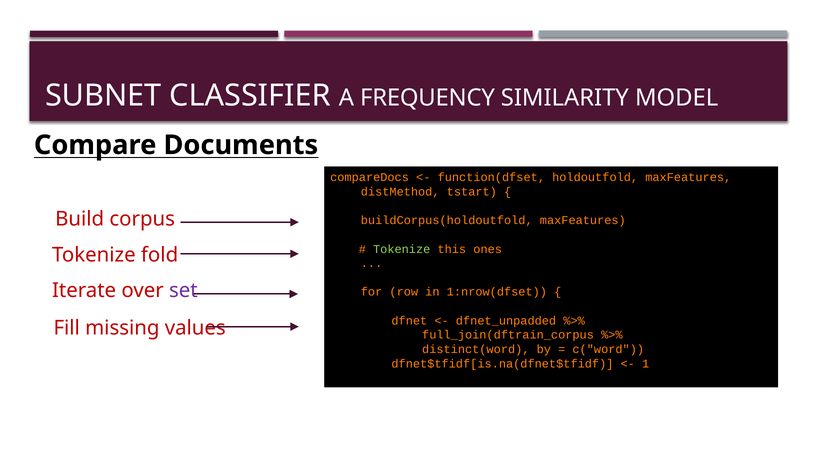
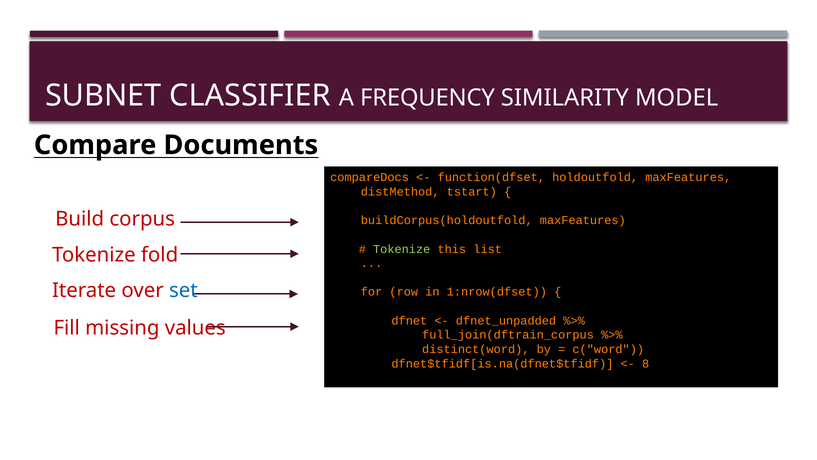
ones: ones -> list
set colour: purple -> blue
1: 1 -> 8
